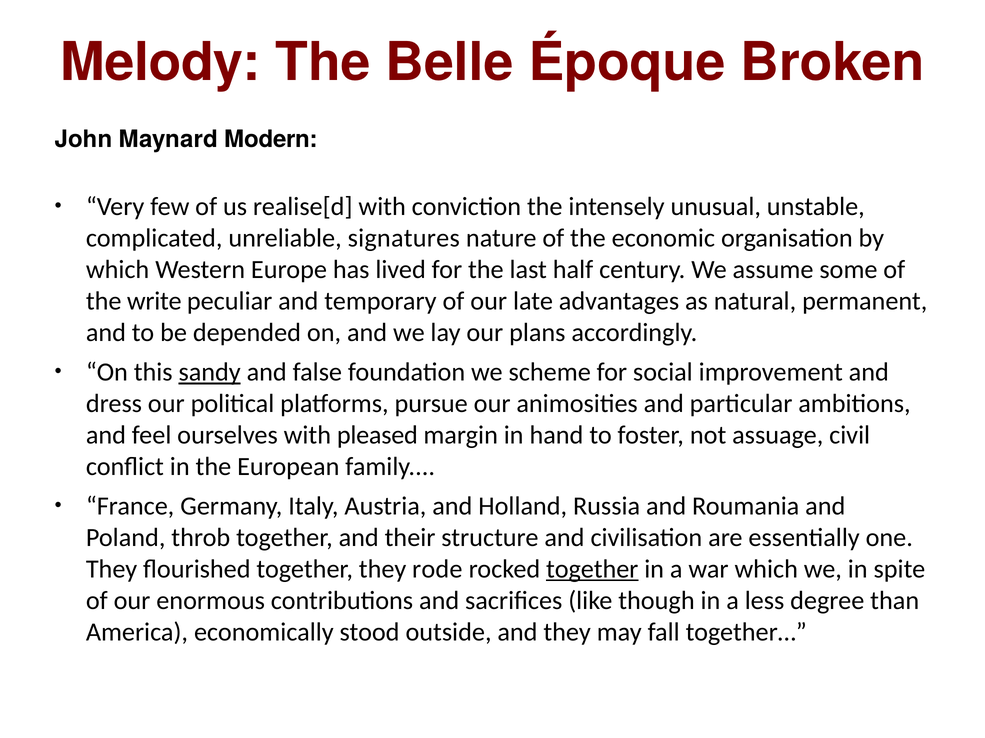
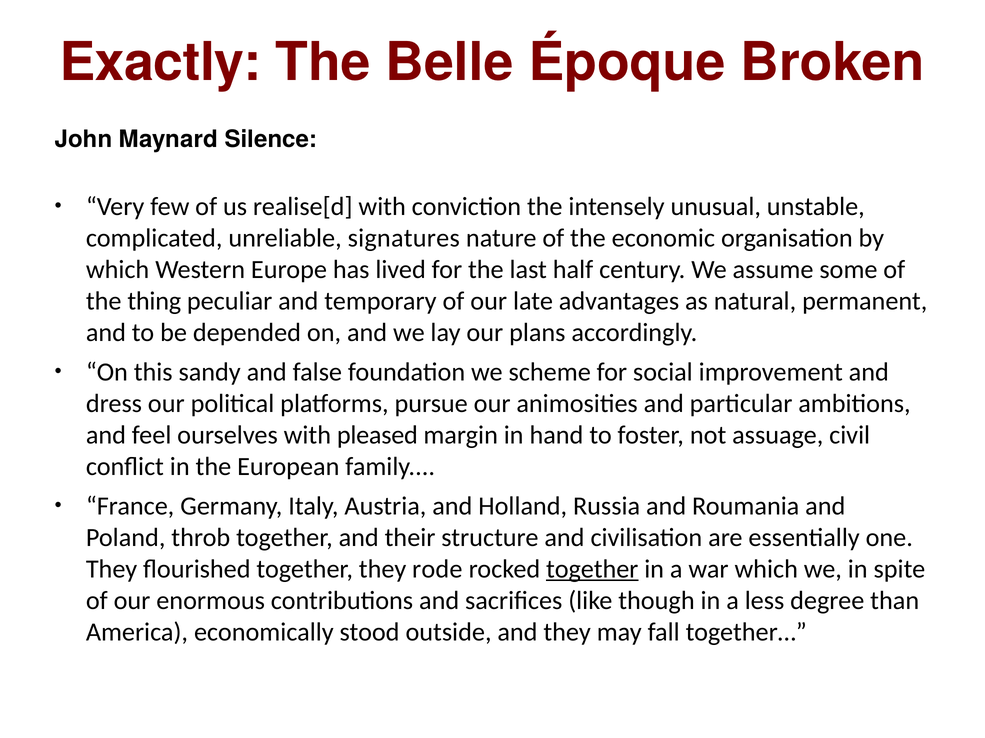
Melody: Melody -> Exactly
Modern: Modern -> Silence
write: write -> thing
sandy underline: present -> none
